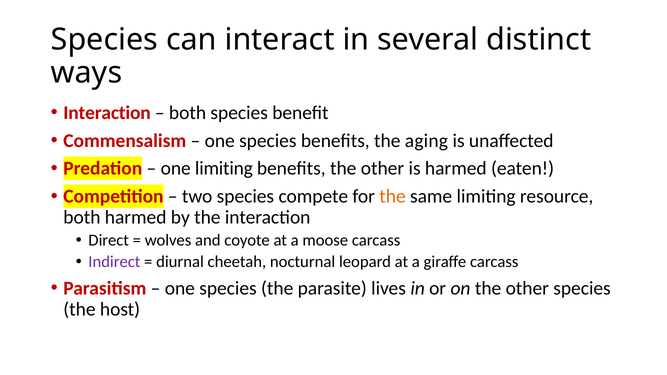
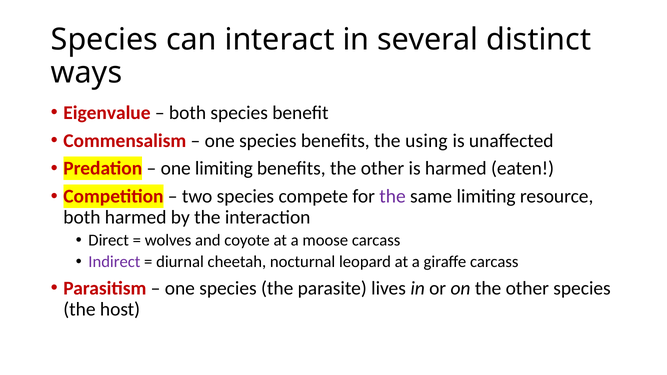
Interaction at (107, 113): Interaction -> Eigenvalue
aging: aging -> using
the at (393, 197) colour: orange -> purple
